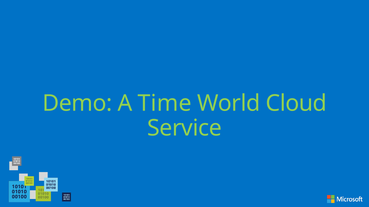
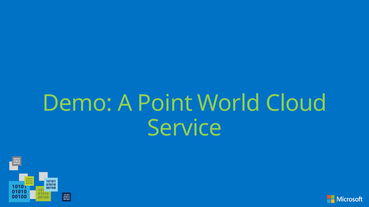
Time: Time -> Point
